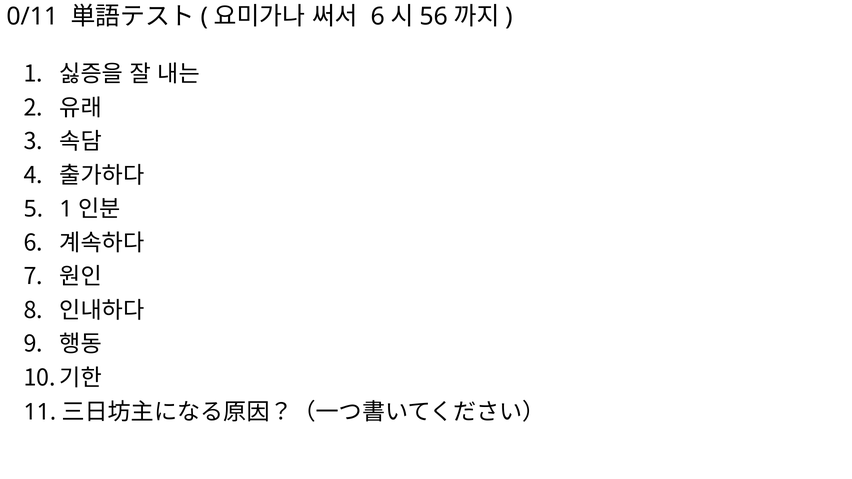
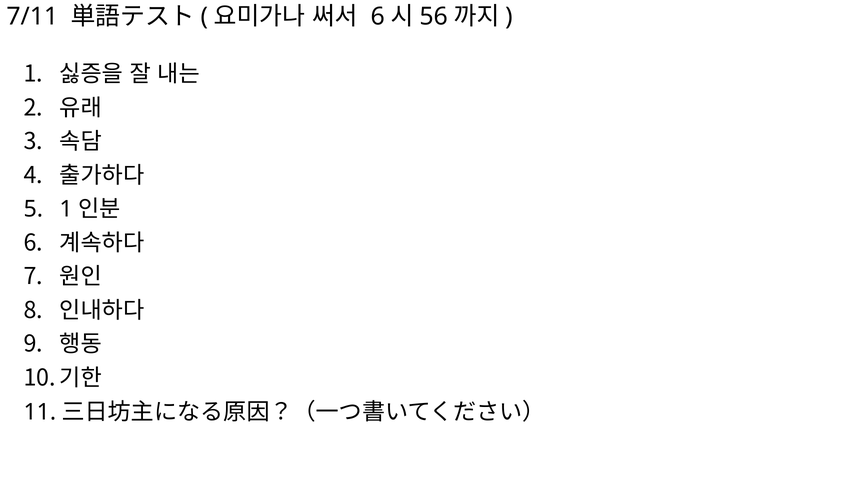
0/11: 0/11 -> 7/11
